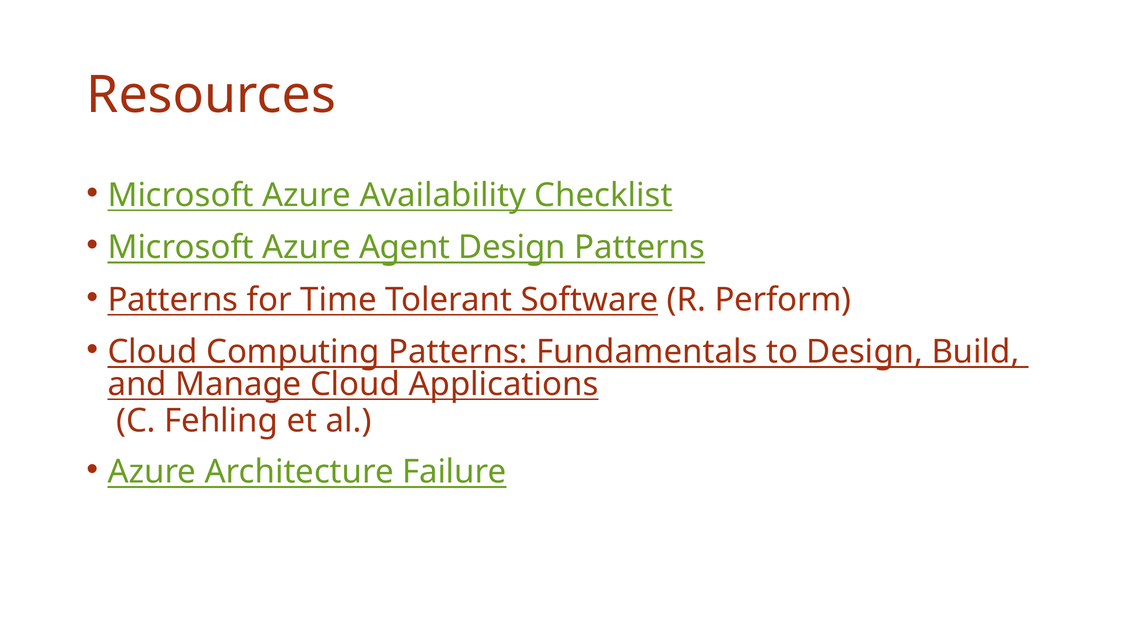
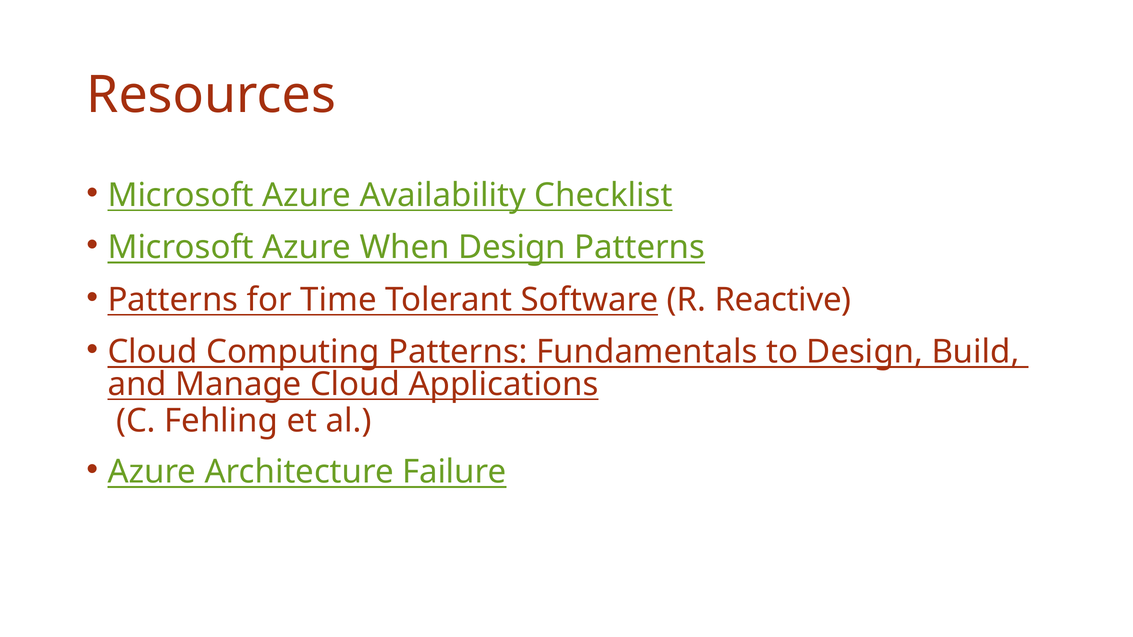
Agent: Agent -> When
Perform: Perform -> Reactive
